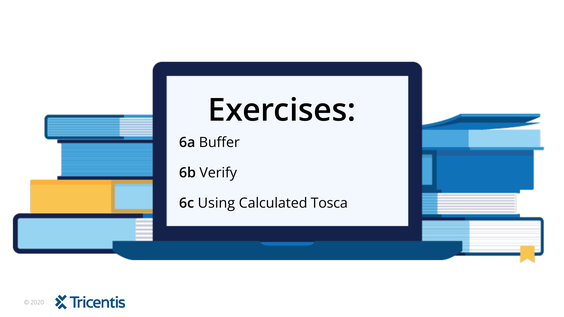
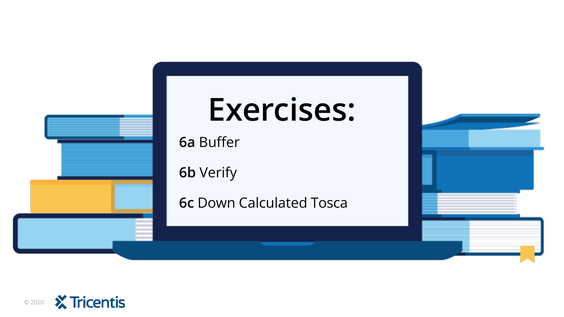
Using: Using -> Down
